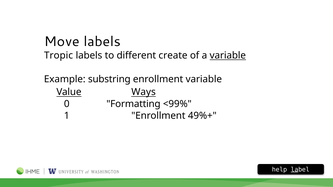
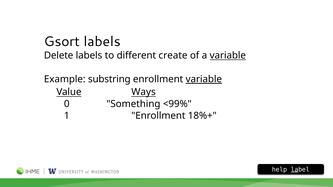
Move: Move -> Gsort
Tropic: Tropic -> Delete
variable at (204, 79) underline: none -> present
Formatting: Formatting -> Something
49%+: 49%+ -> 18%+
